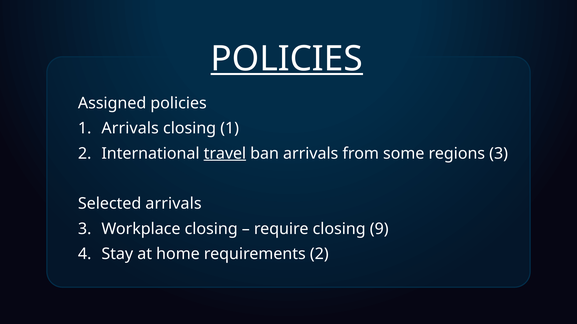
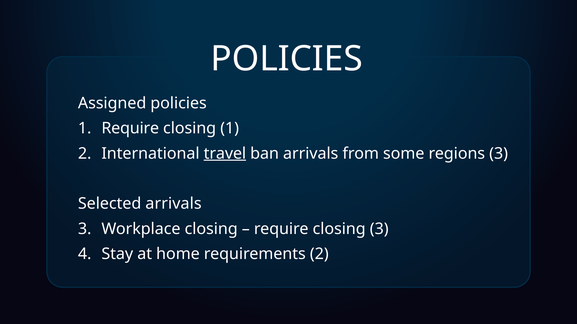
POLICIES at (287, 59) underline: present -> none
1 Arrivals: Arrivals -> Require
closing 9: 9 -> 3
